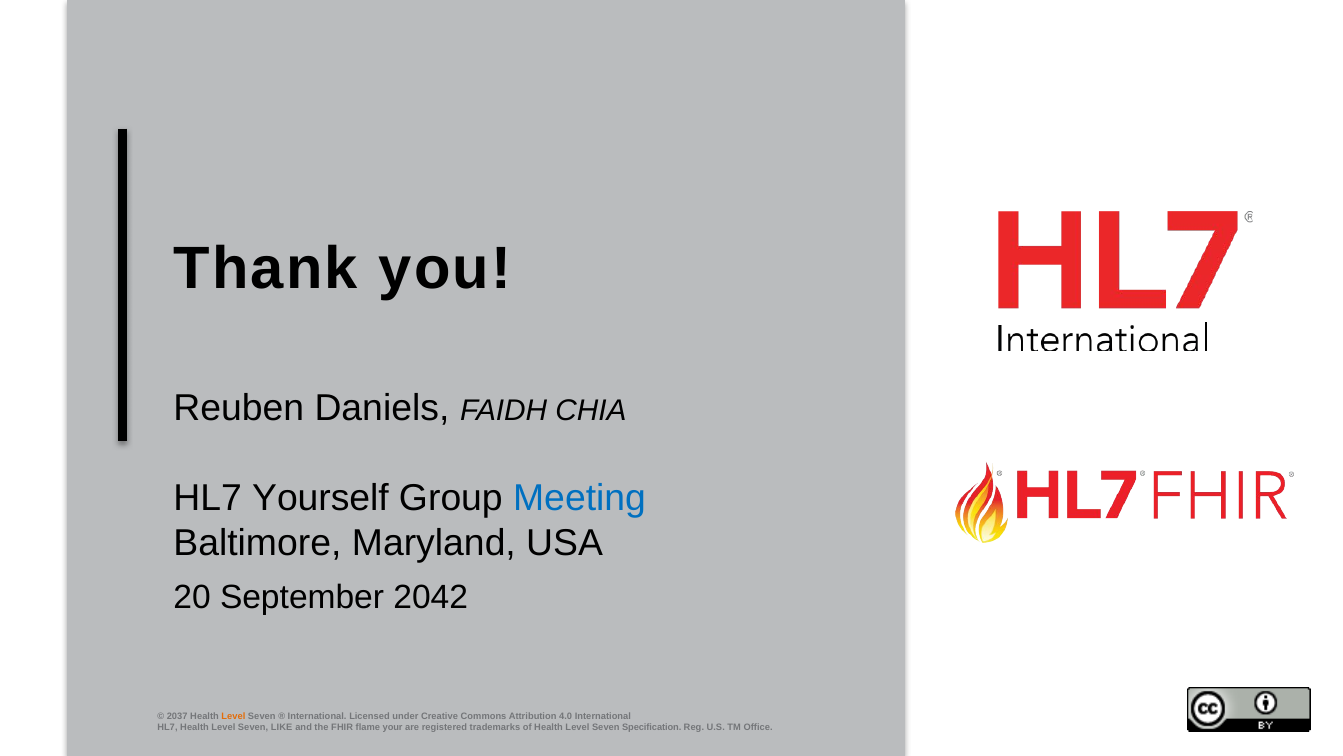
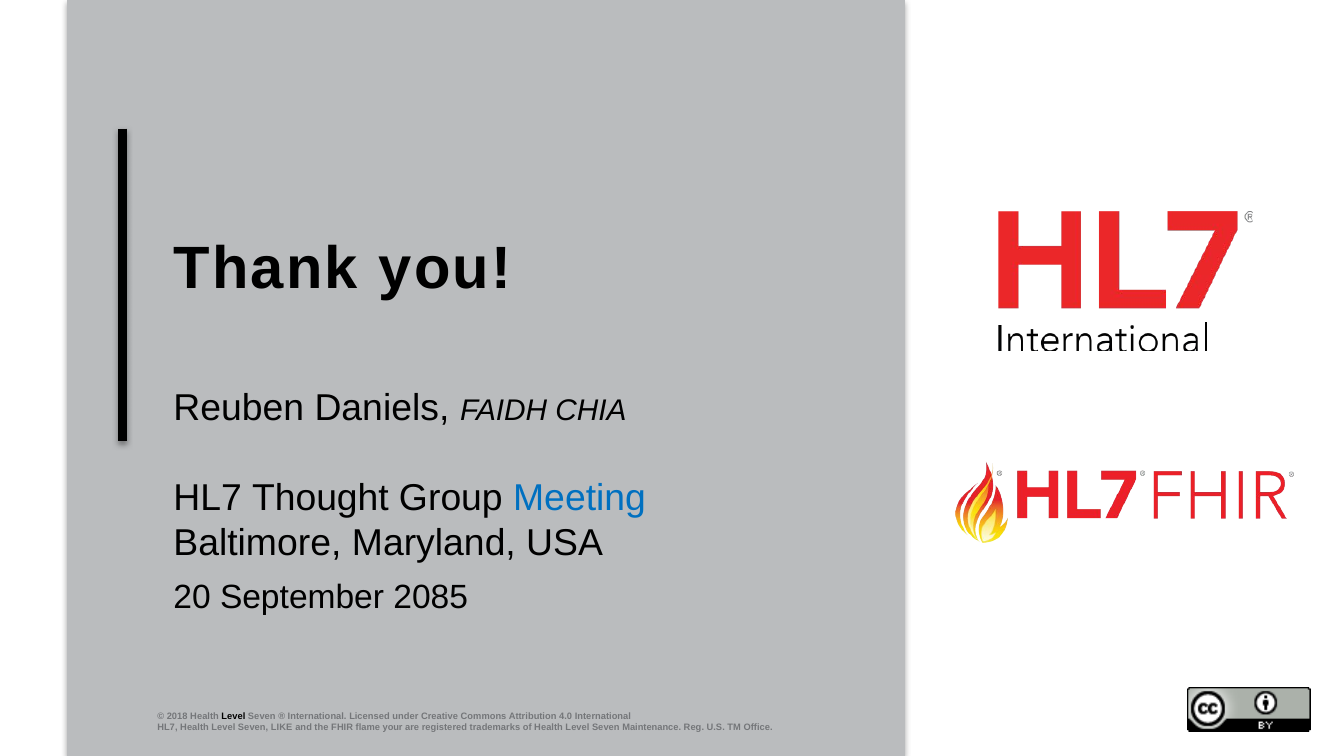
Yourself: Yourself -> Thought
2042: 2042 -> 2085
2037: 2037 -> 2018
Level at (233, 716) colour: orange -> black
Specification: Specification -> Maintenance
